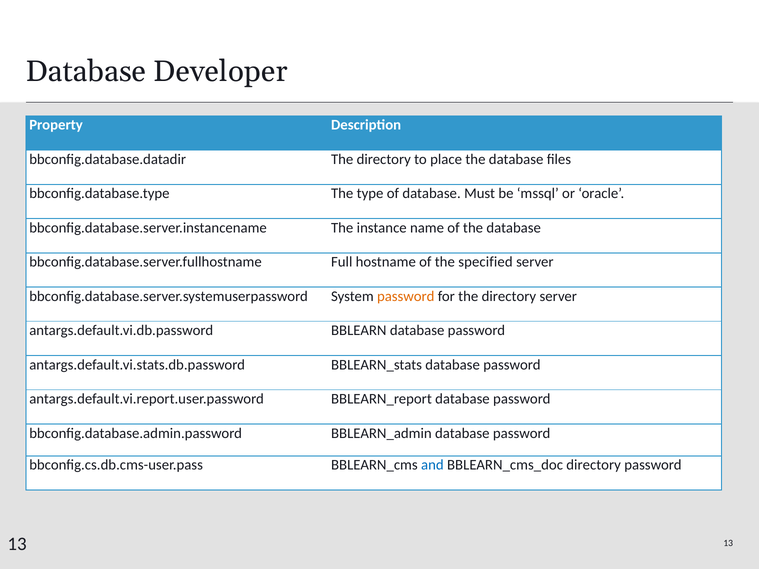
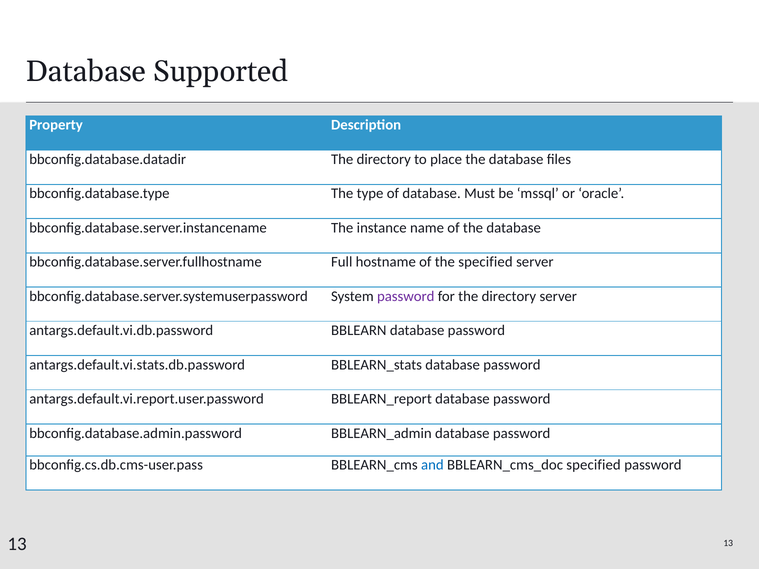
Developer: Developer -> Supported
password at (406, 296) colour: orange -> purple
directory at (594, 465): directory -> specified
